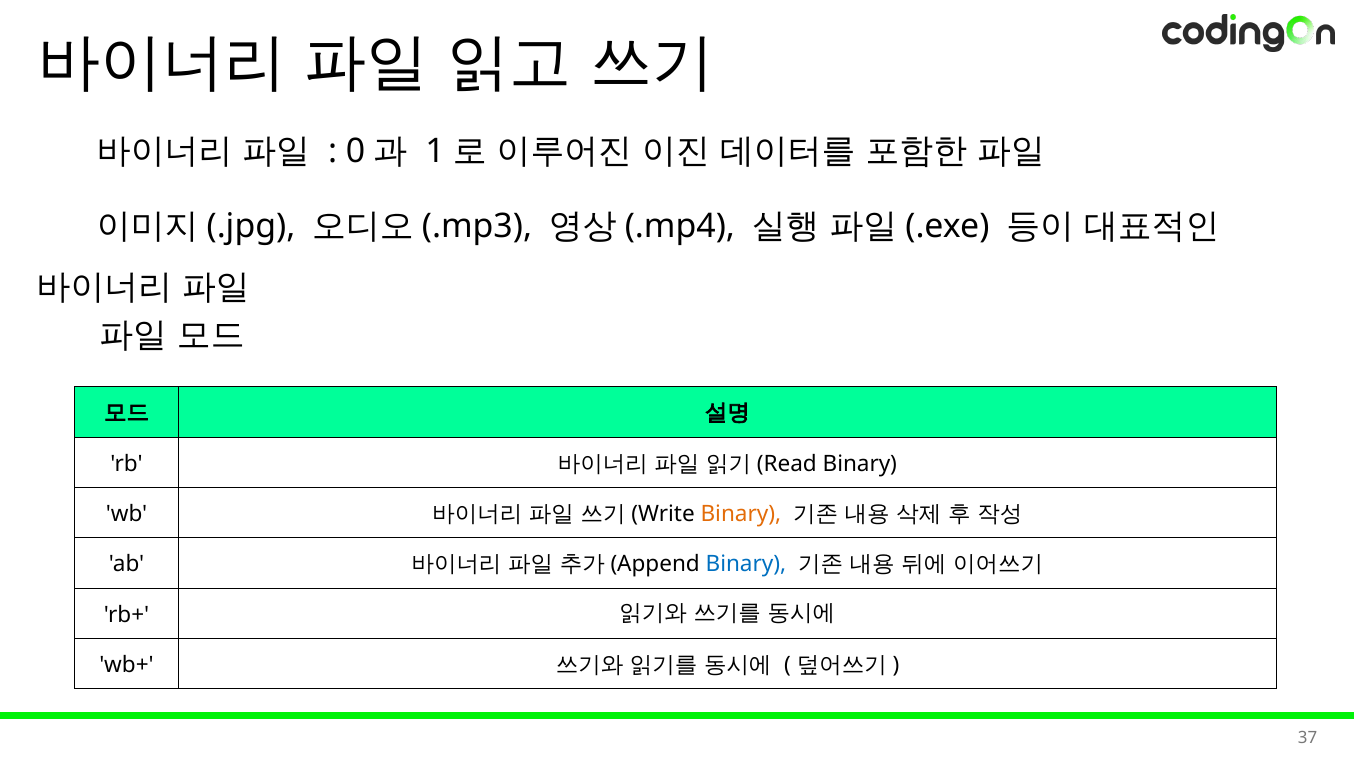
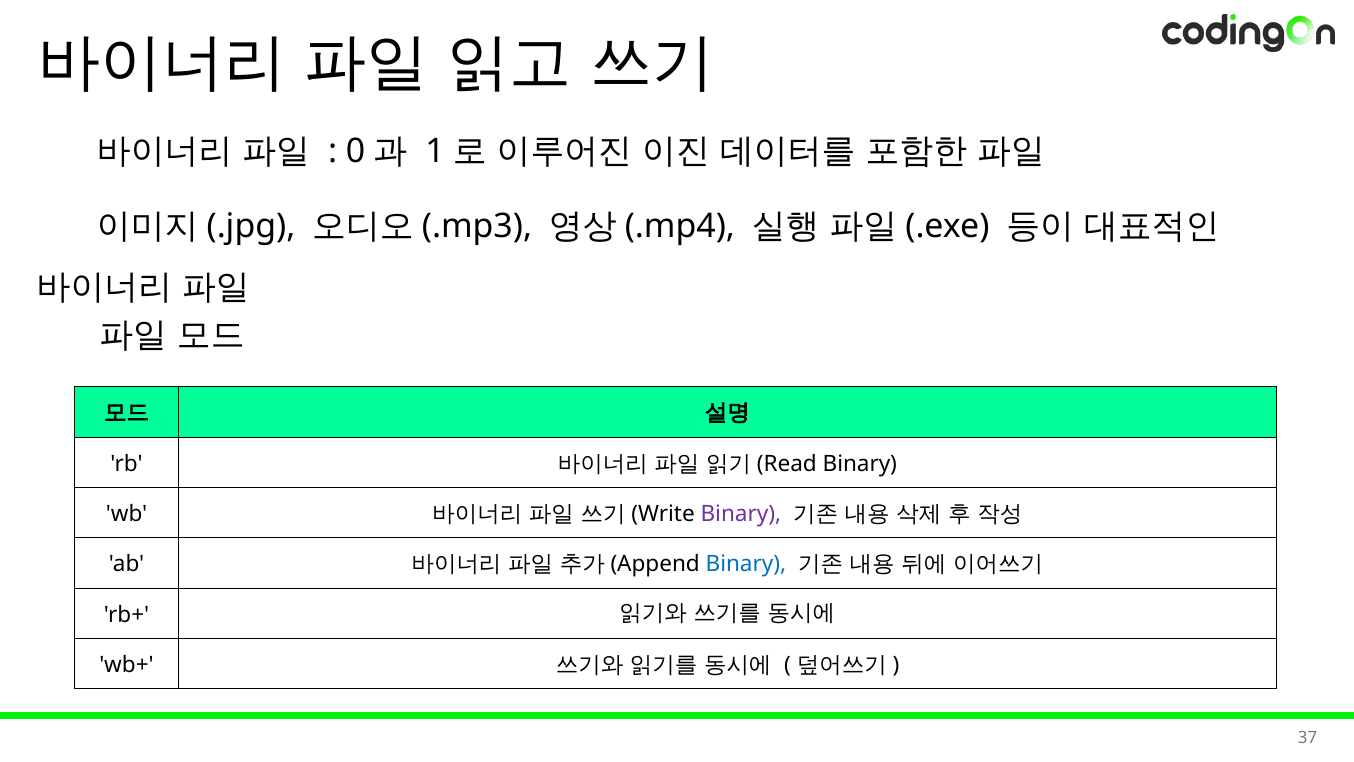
Binary at (741, 514) colour: orange -> purple
